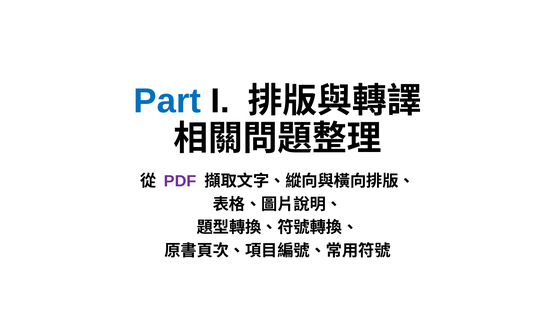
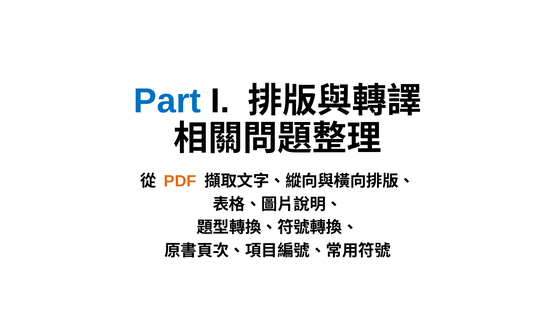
PDF colour: purple -> orange
